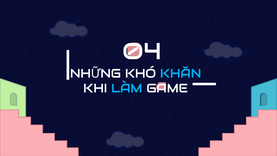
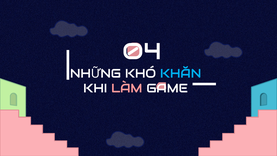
LÀM colour: light blue -> pink
